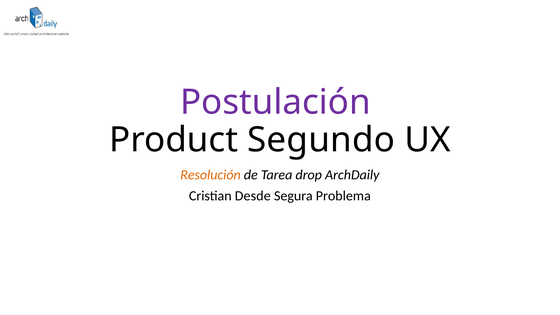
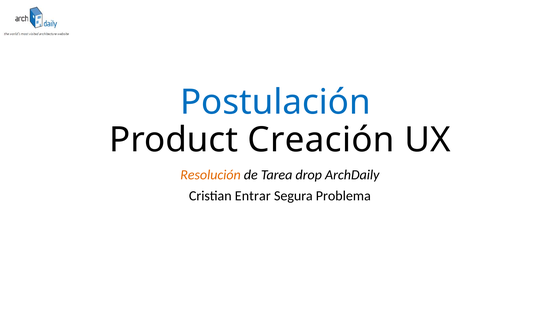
Postulación colour: purple -> blue
Segundo: Segundo -> Creación
Desde: Desde -> Entrar
